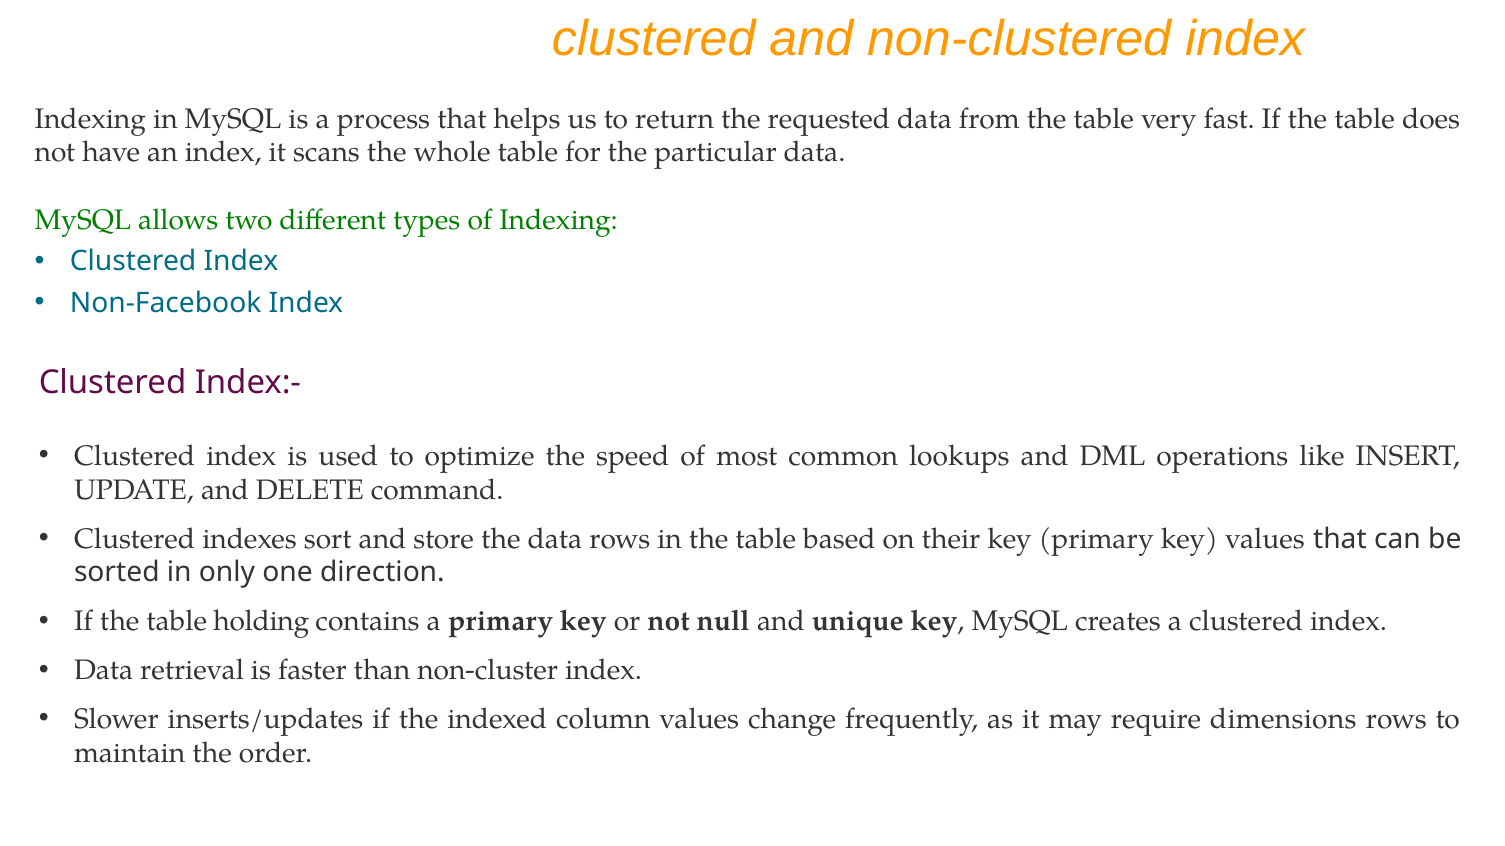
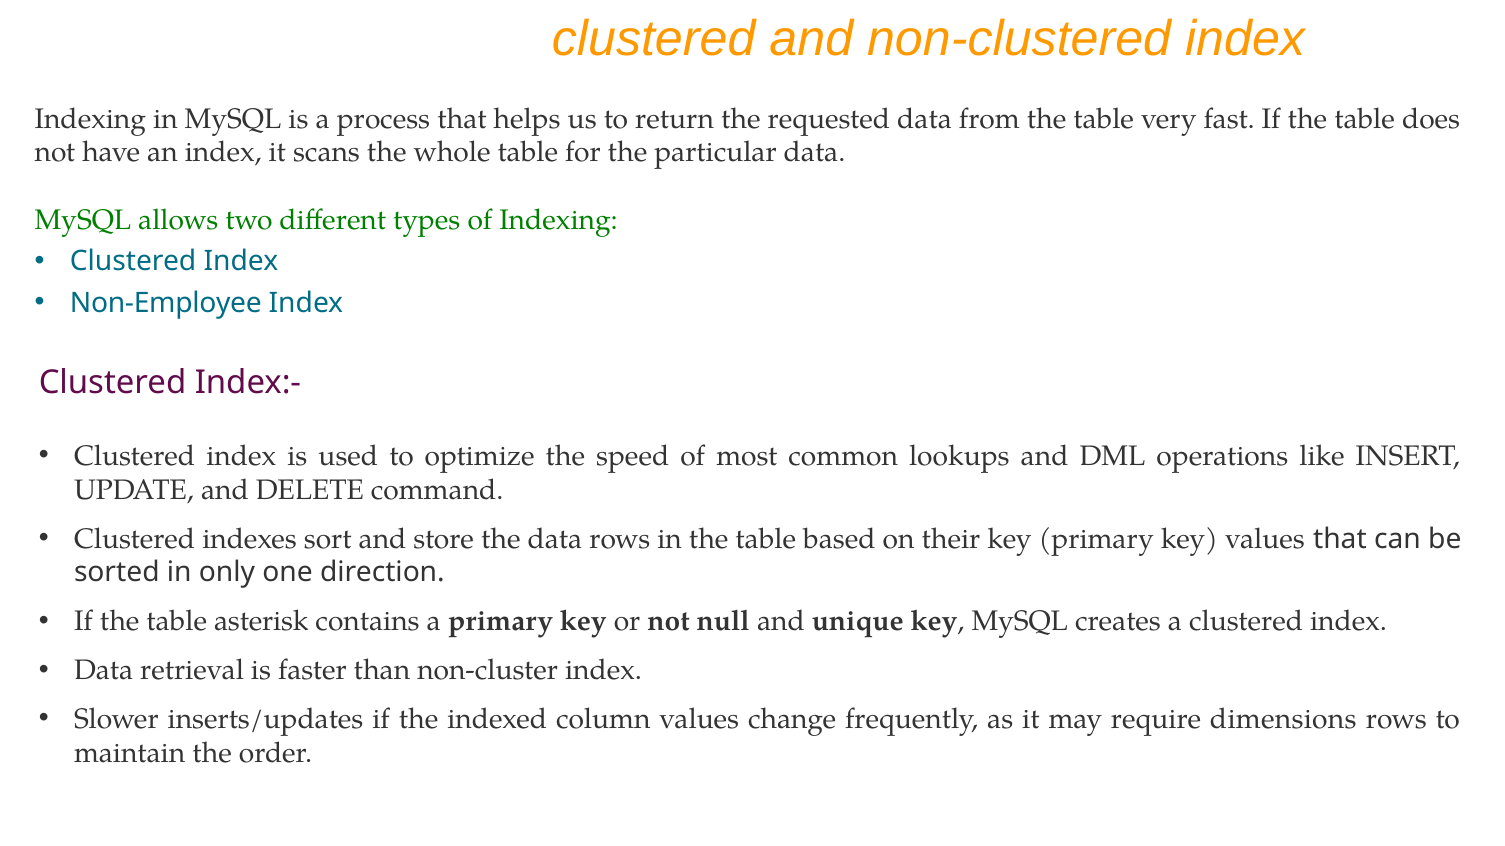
Non-Facebook: Non-Facebook -> Non-Employee
holding: holding -> asterisk
